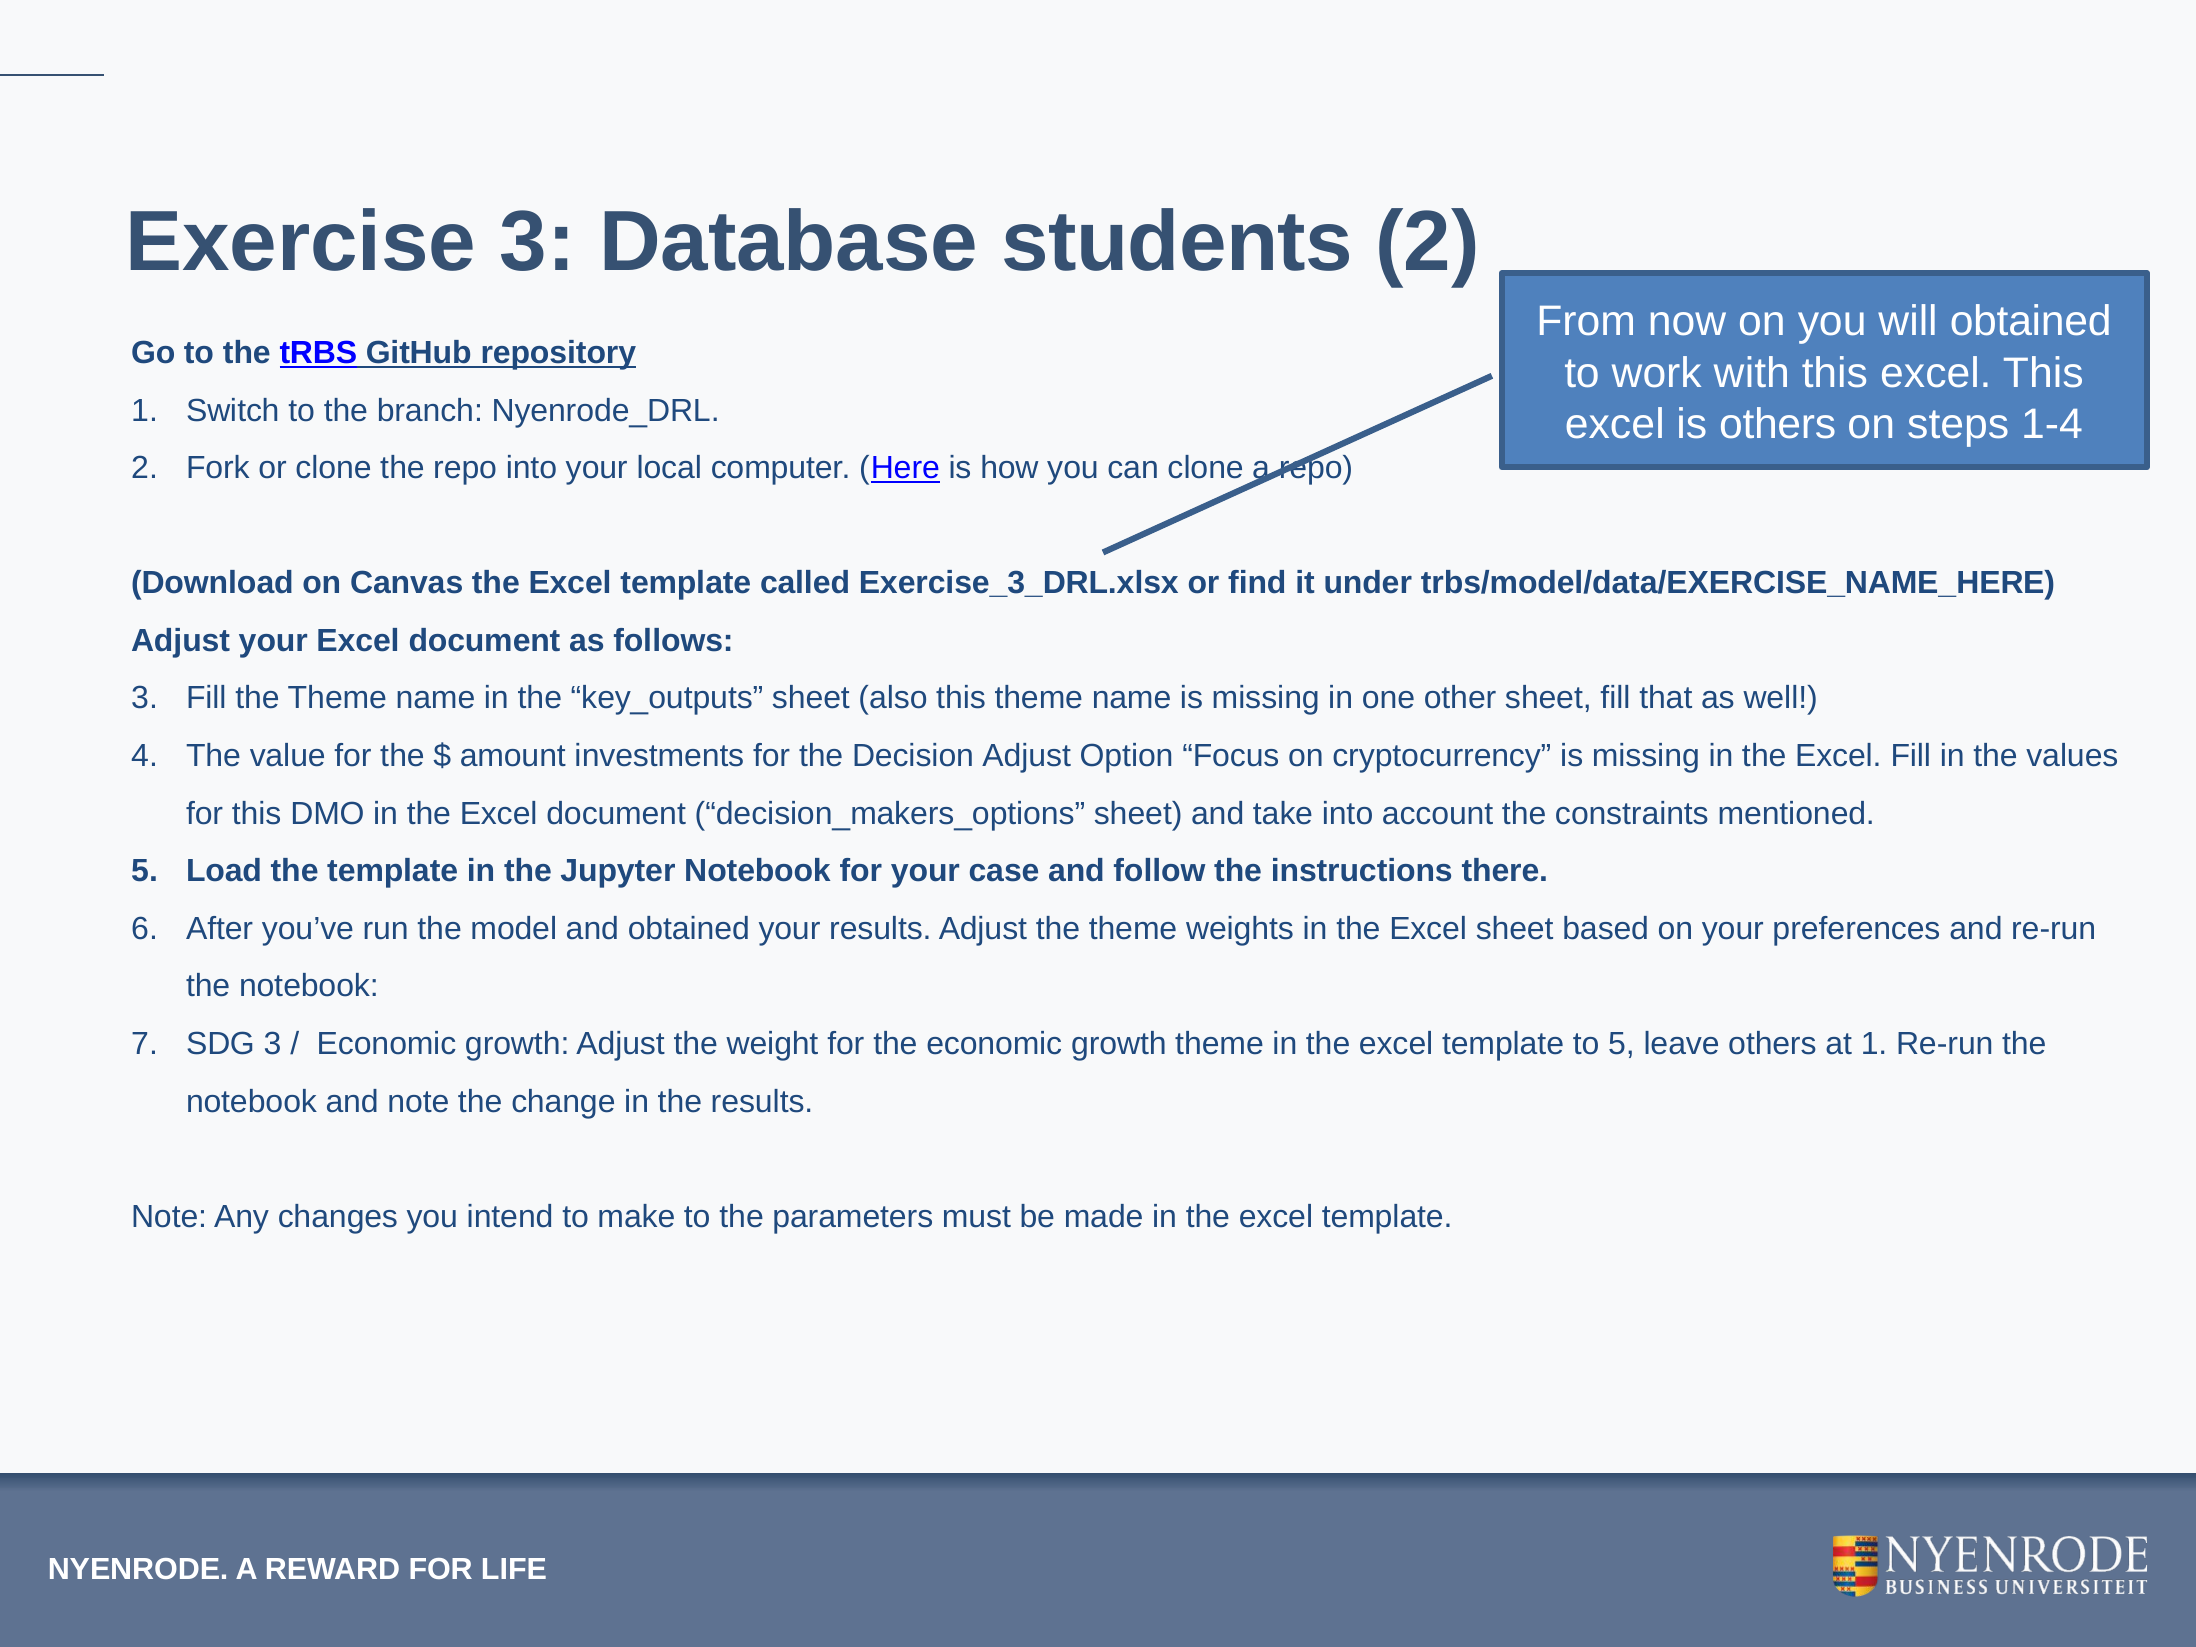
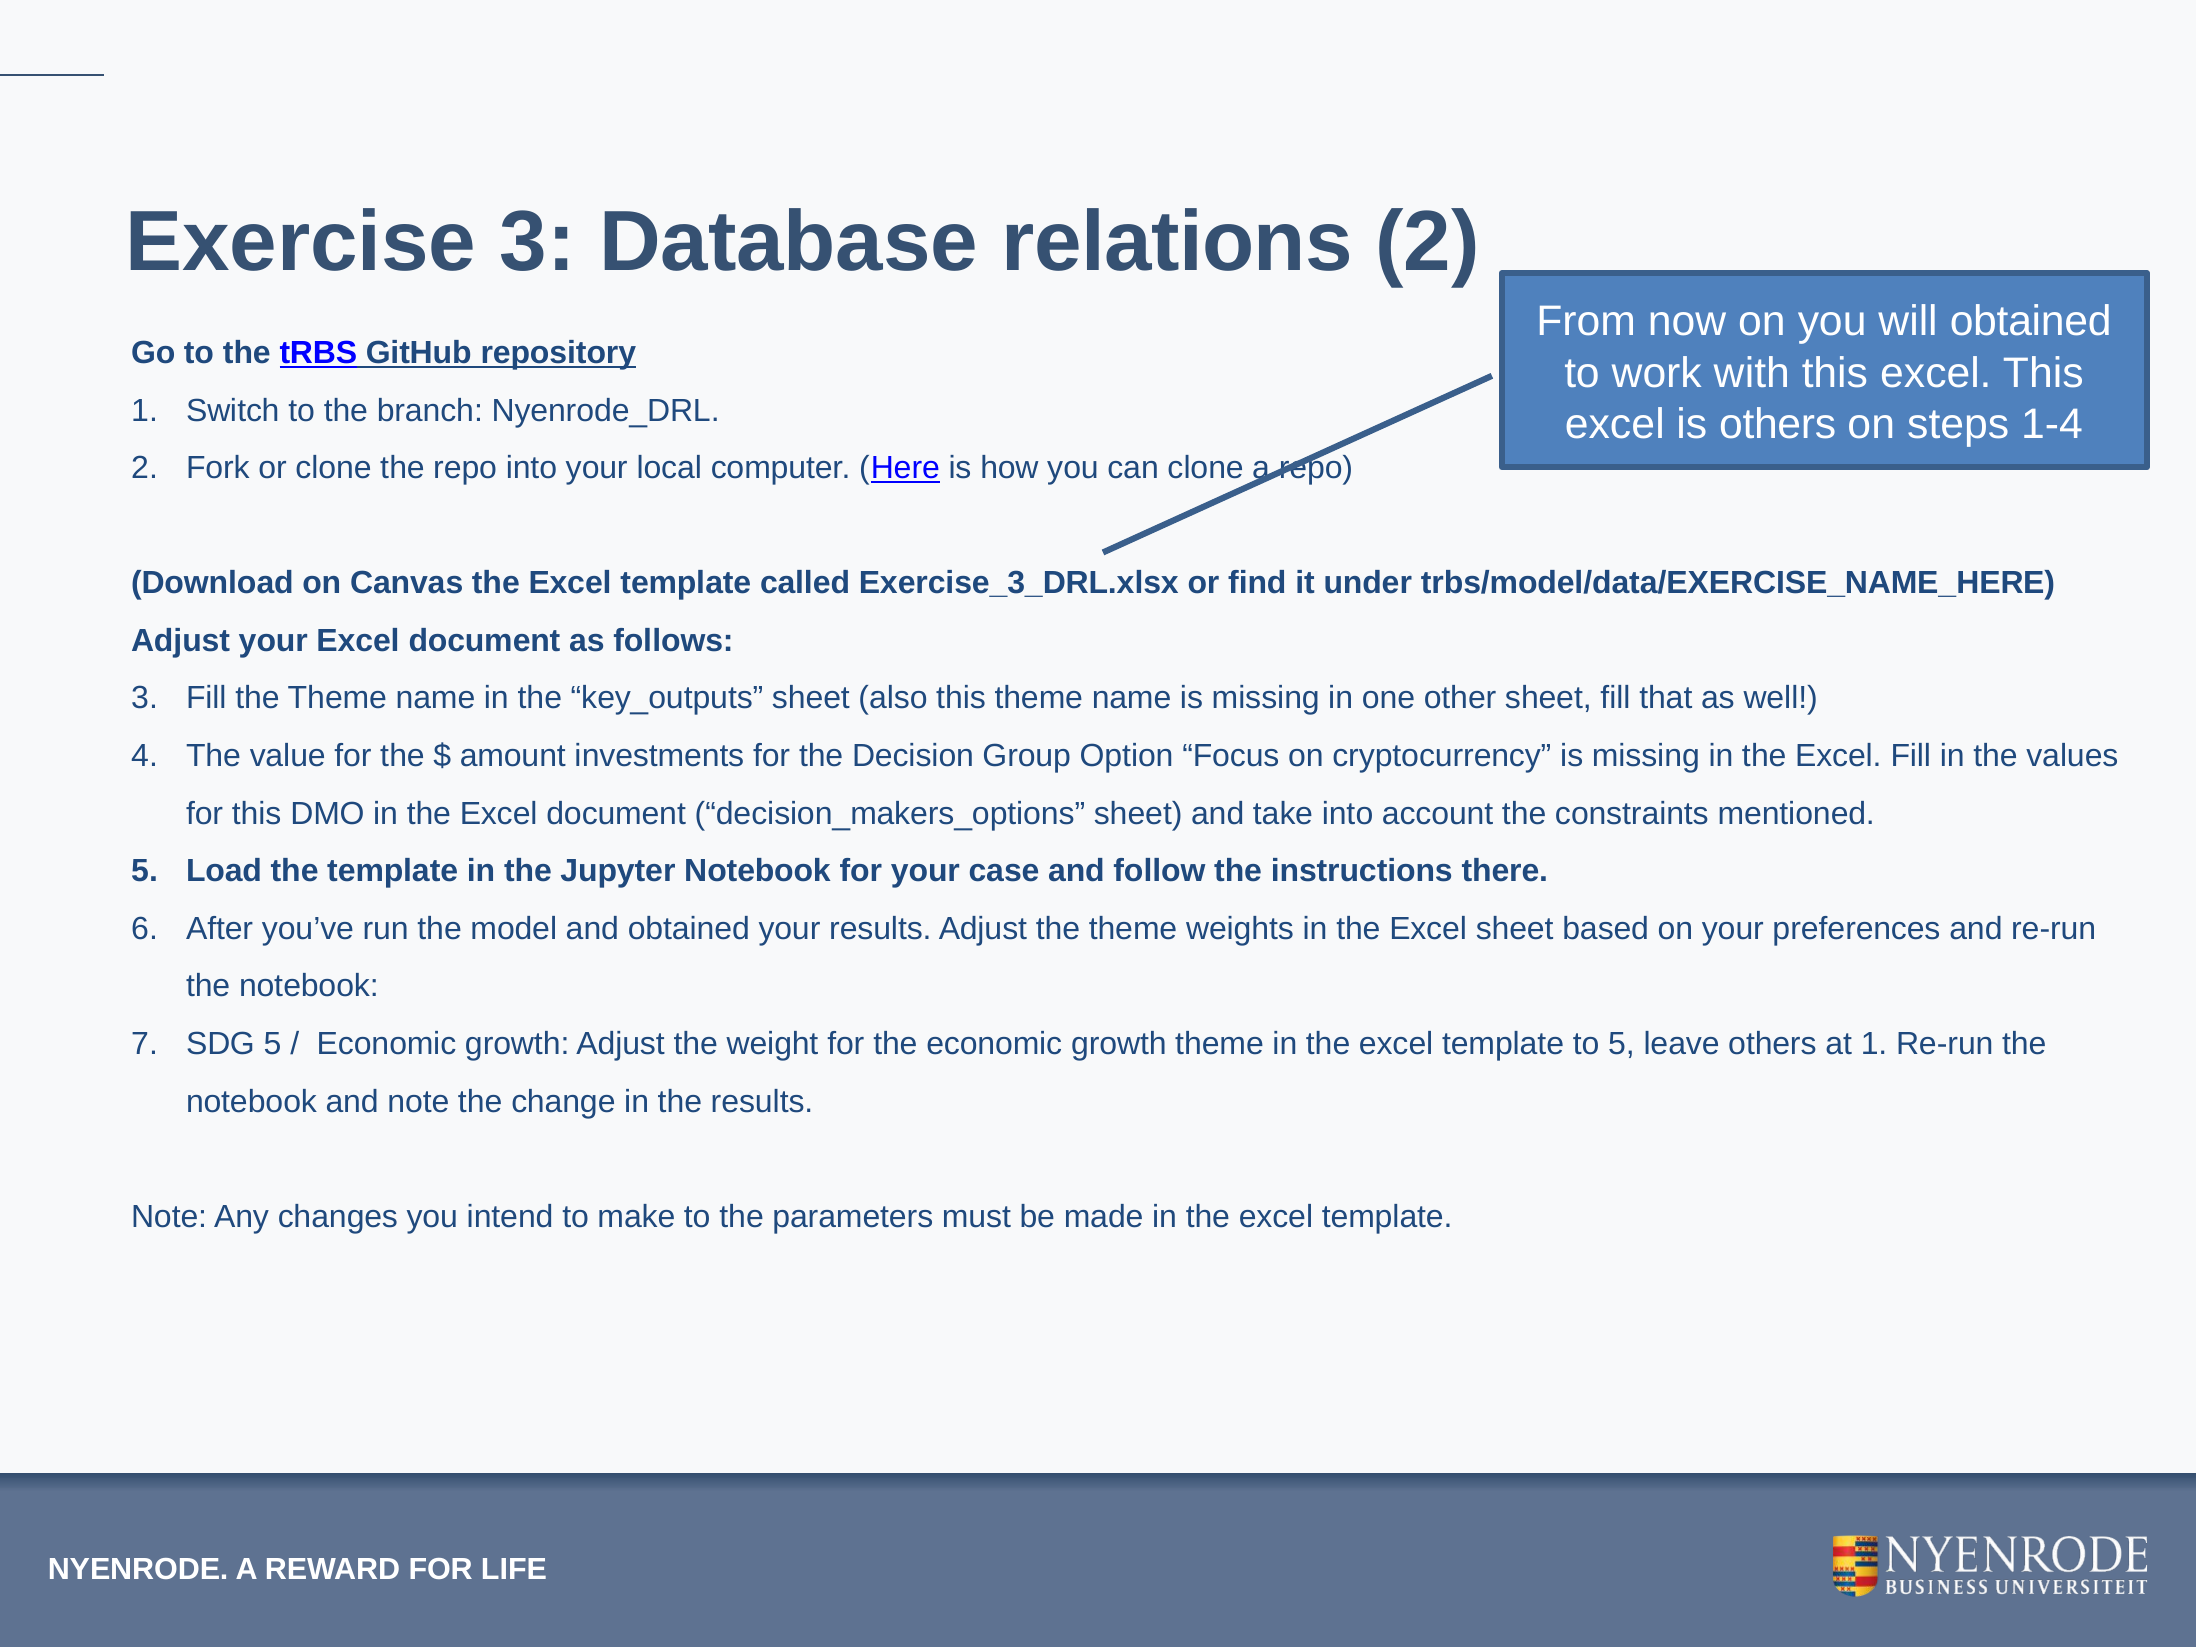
students: students -> relations
Decision Adjust: Adjust -> Group
SDG 3: 3 -> 5
